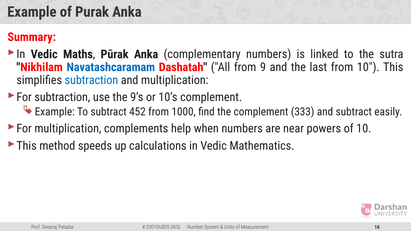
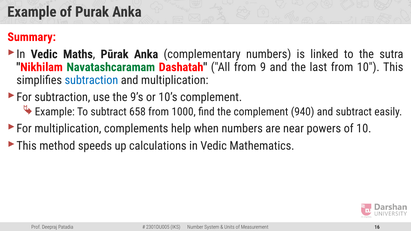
Navatashcaramam colour: blue -> green
452: 452 -> 658
333: 333 -> 940
